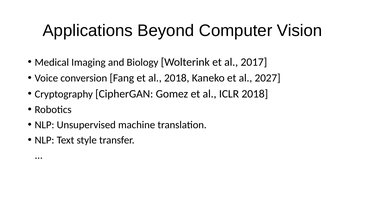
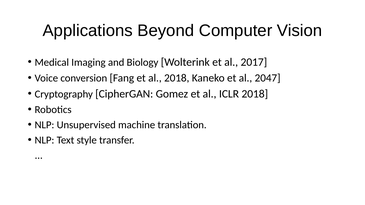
2027: 2027 -> 2047
